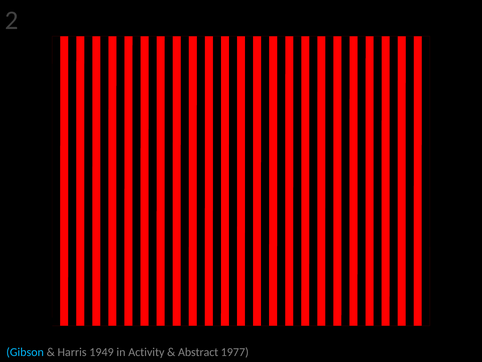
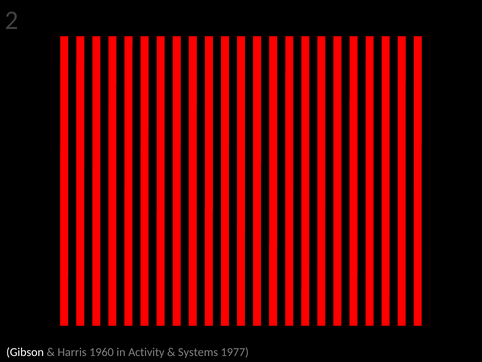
Gibson colour: light blue -> white
1949: 1949 -> 1960
Abstract: Abstract -> Systems
